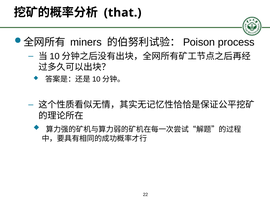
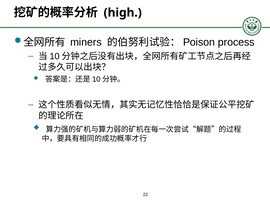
that: that -> high
